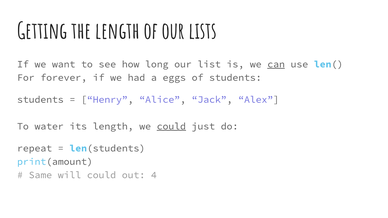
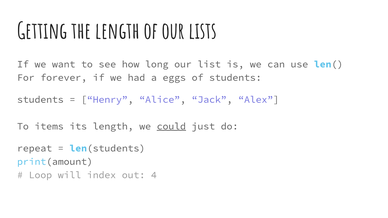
can underline: present -> none
water: water -> items
Same: Same -> Loop
will could: could -> index
